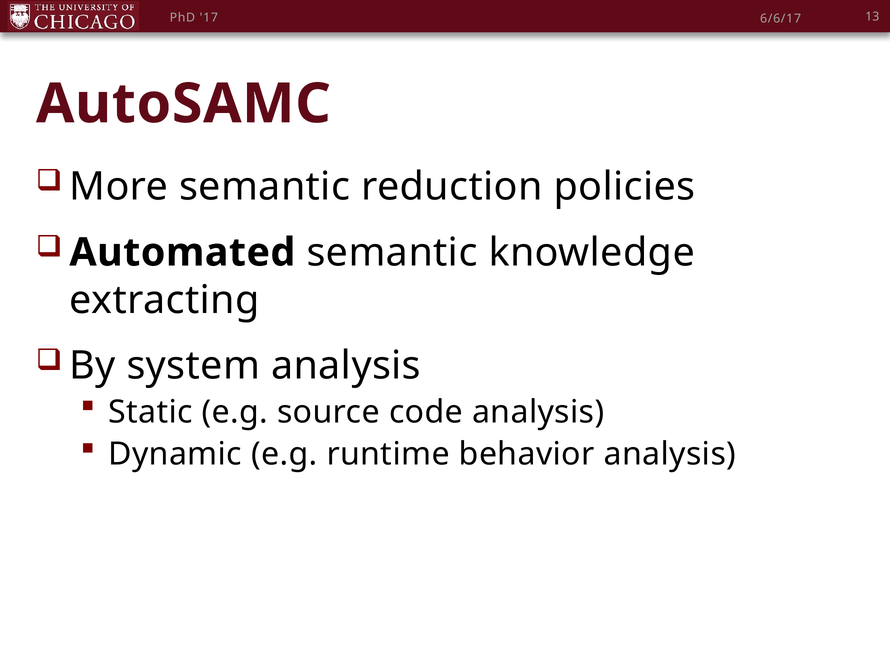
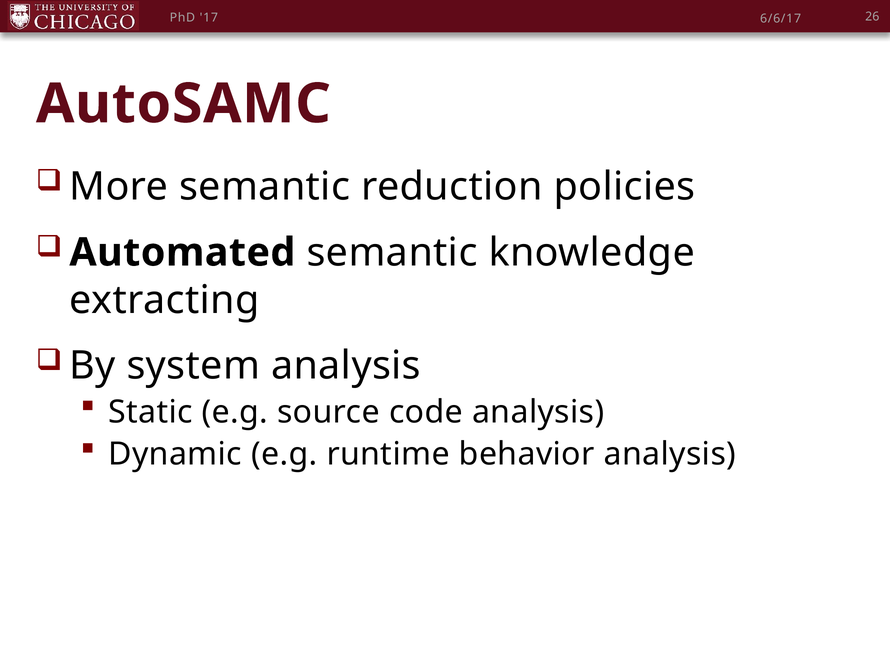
13: 13 -> 26
